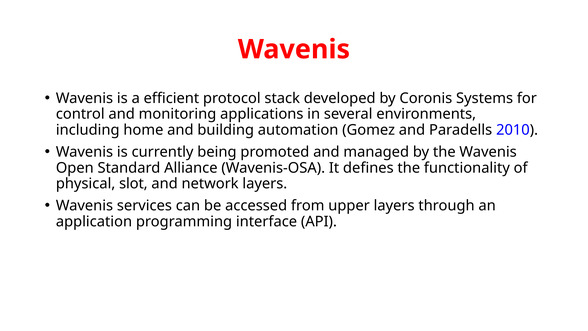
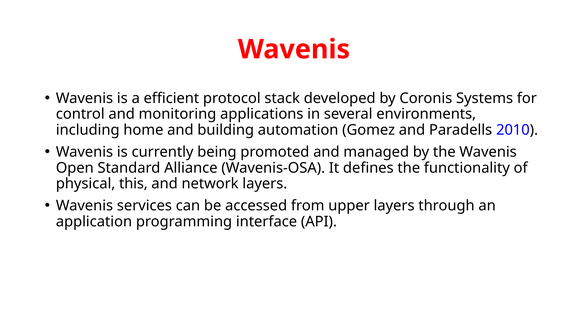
slot: slot -> this
